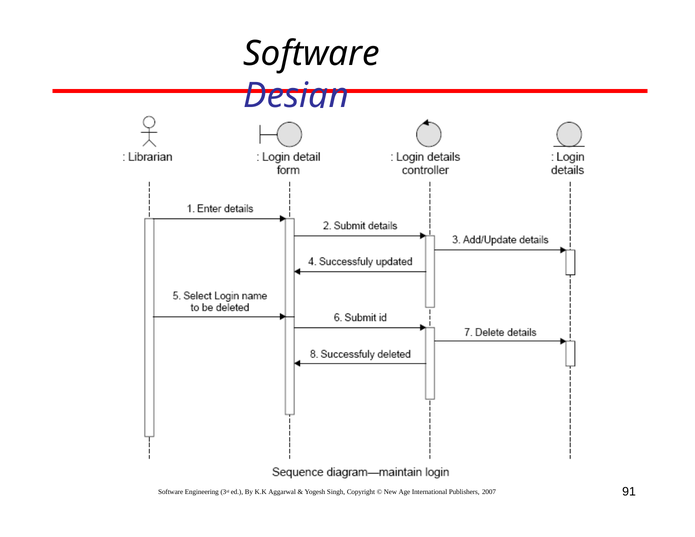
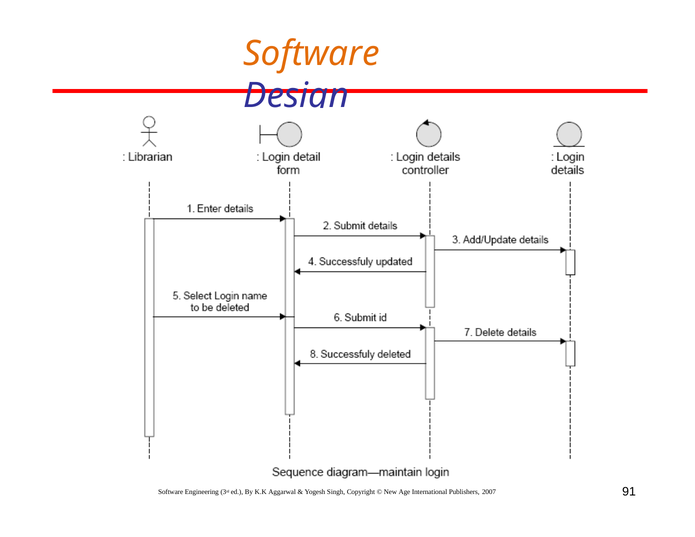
Software at (311, 54) colour: black -> orange
